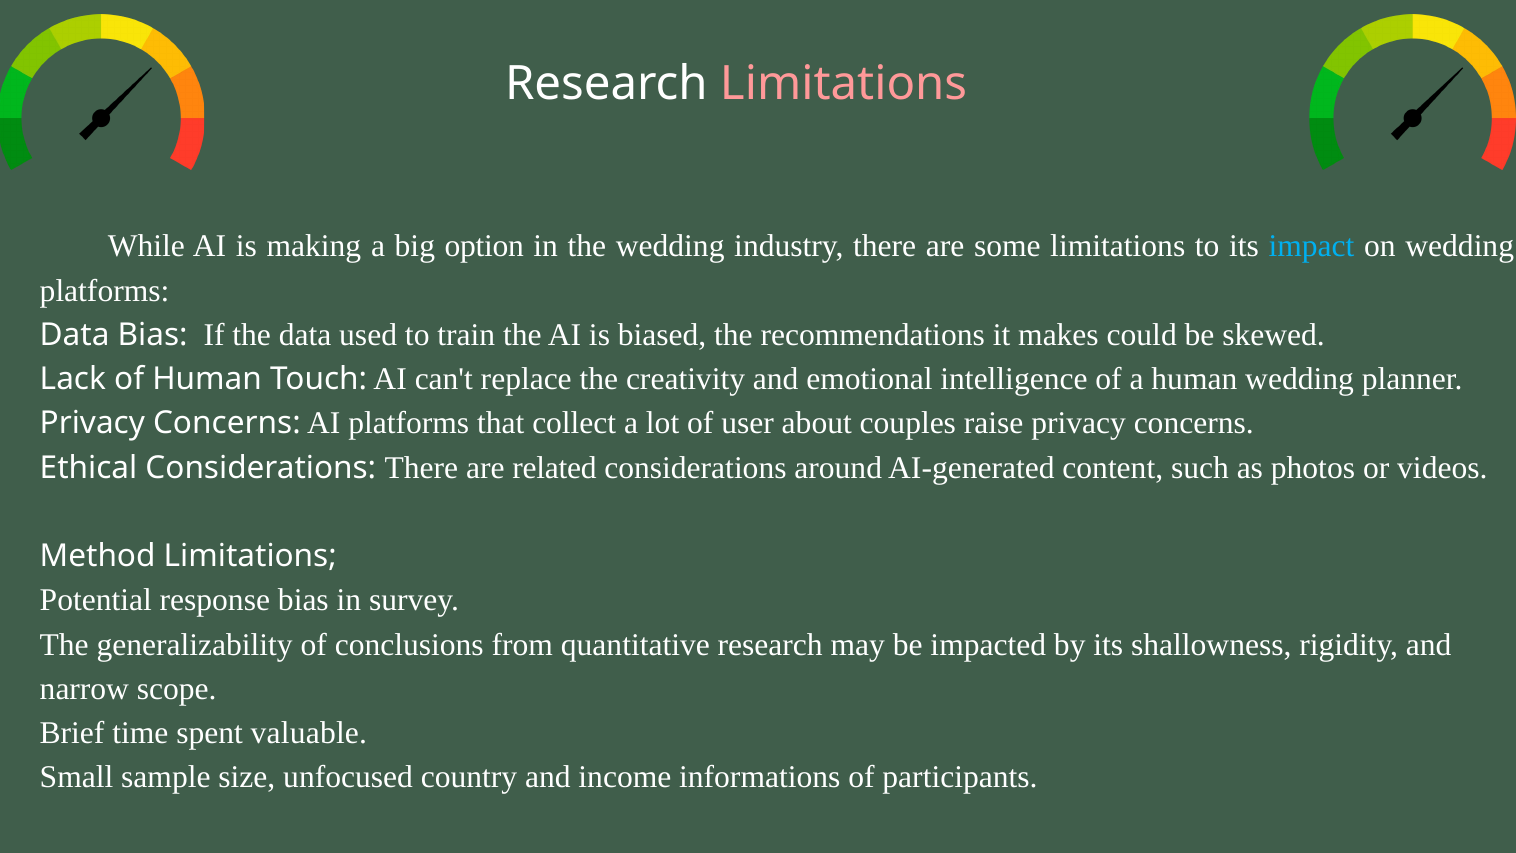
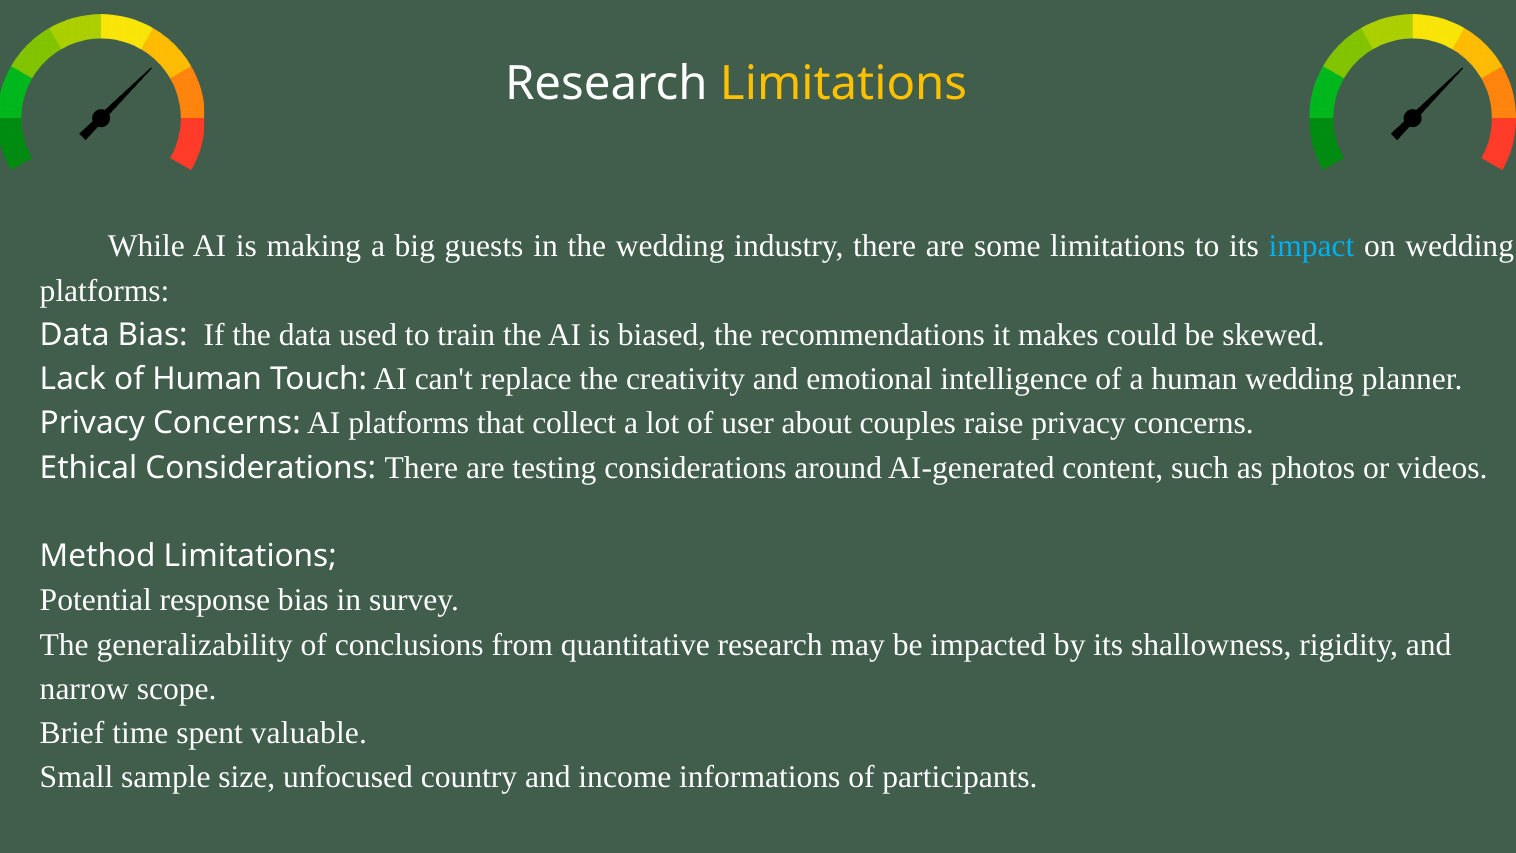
Limitations at (844, 84) colour: pink -> yellow
option: option -> guests
related: related -> testing
